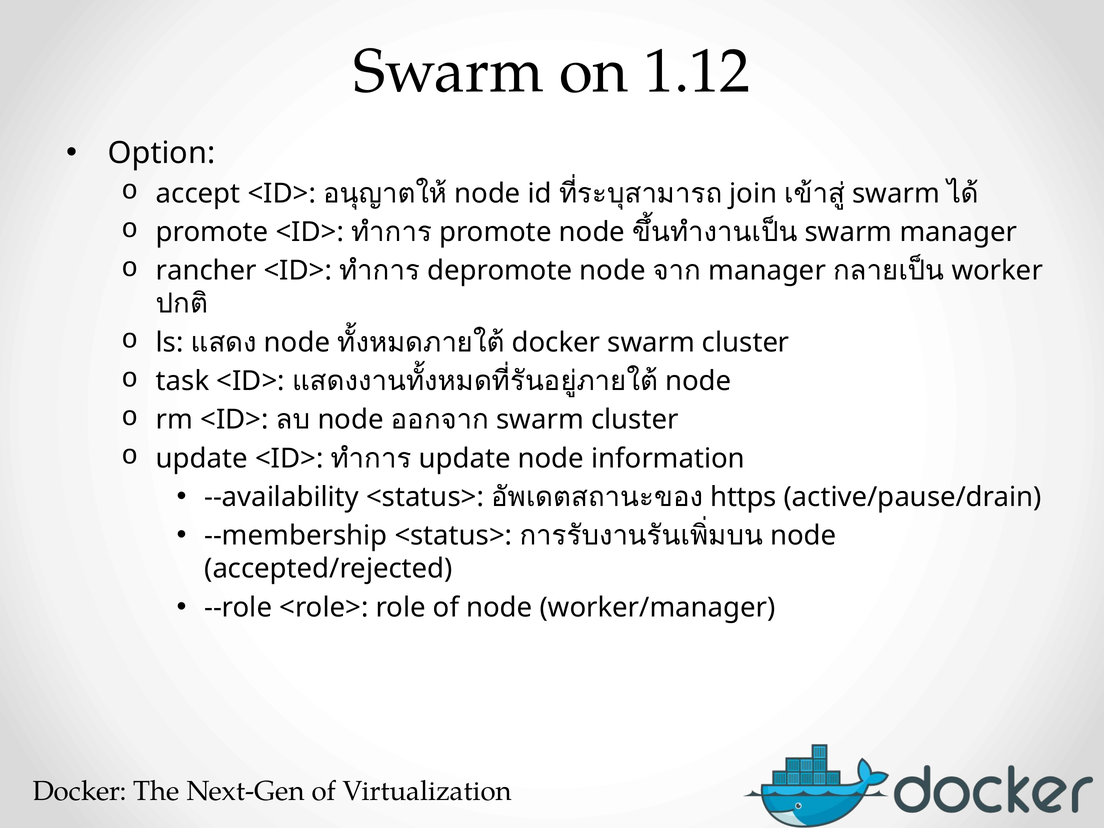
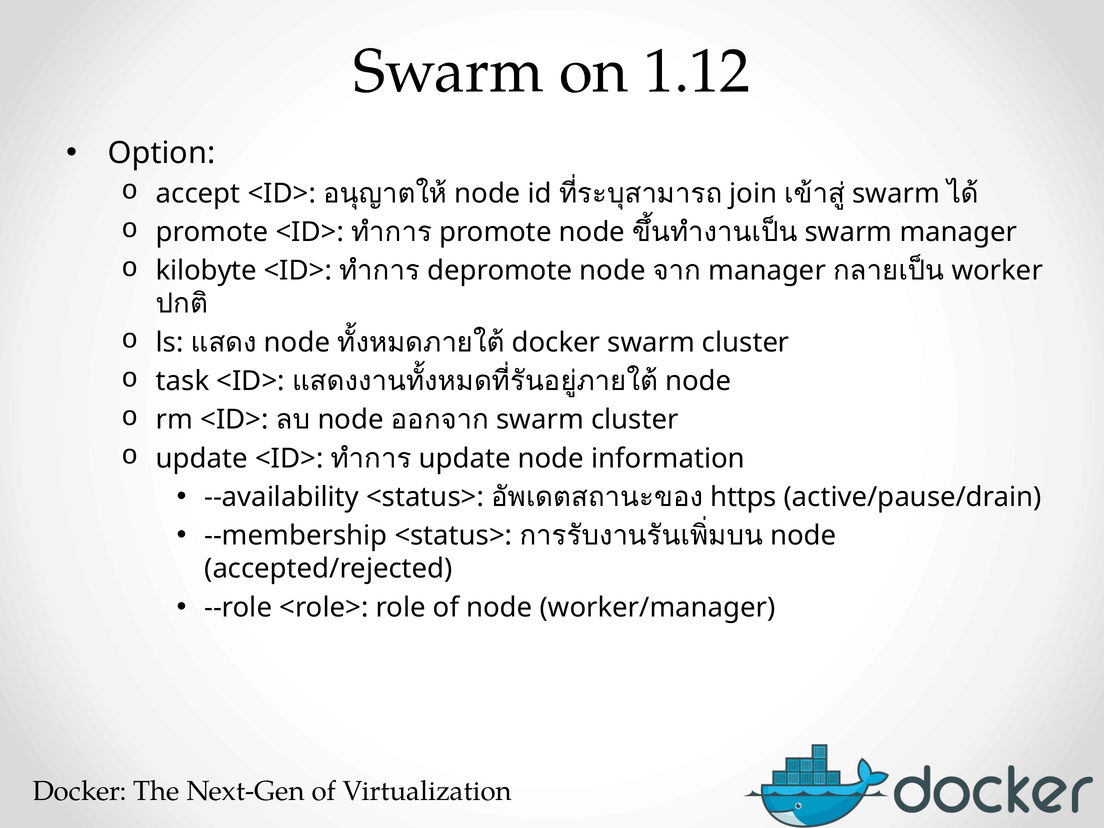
rancher: rancher -> kilobyte
